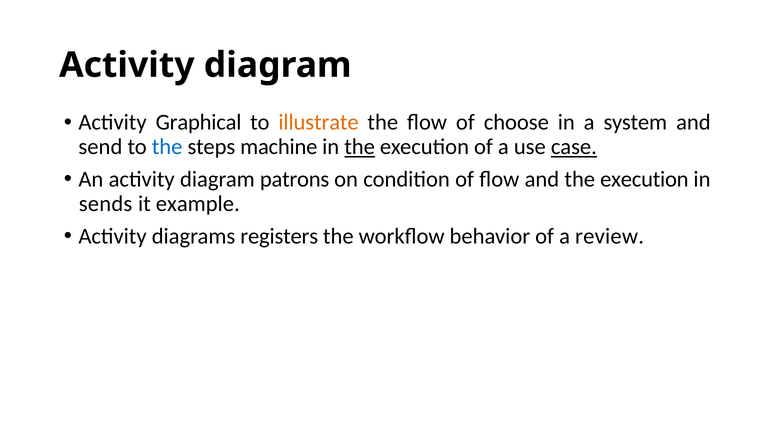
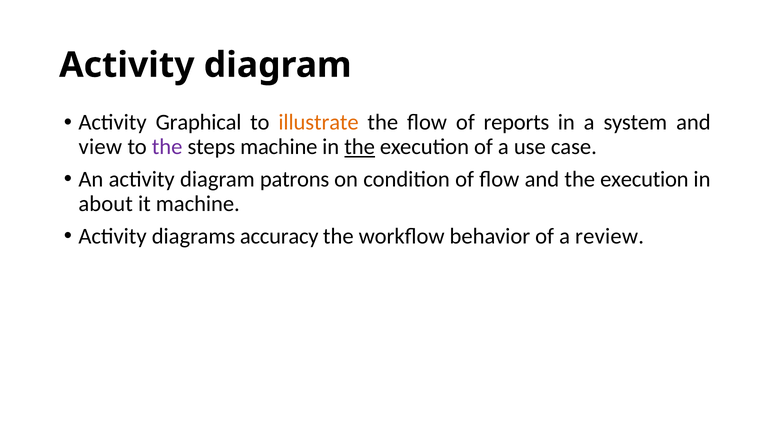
choose: choose -> reports
send: send -> view
the at (167, 147) colour: blue -> purple
case underline: present -> none
sends: sends -> about
it example: example -> machine
registers: registers -> accuracy
